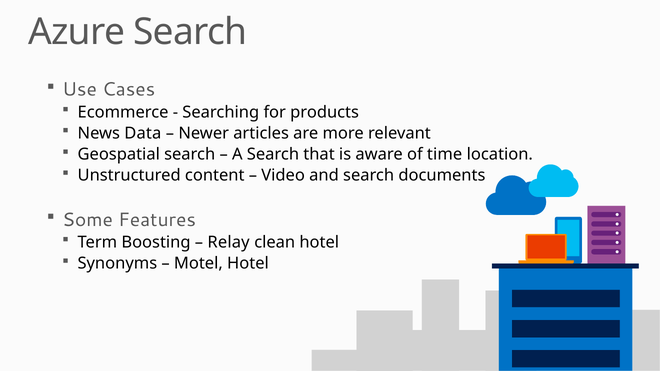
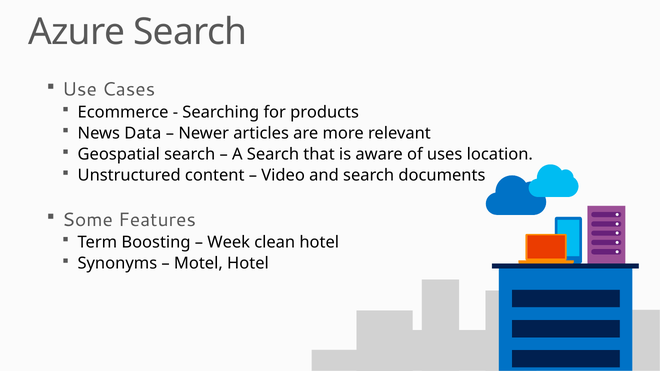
time: time -> uses
Relay: Relay -> Week
